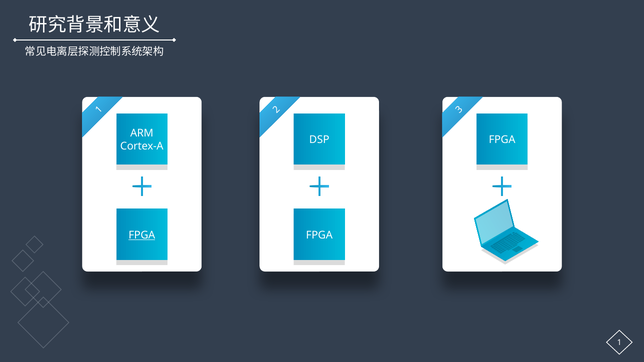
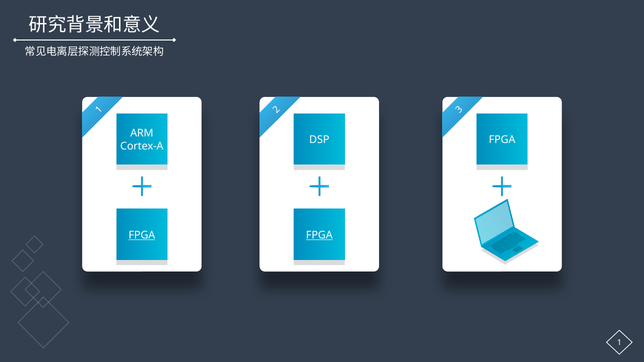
FPGA at (319, 235) underline: none -> present
